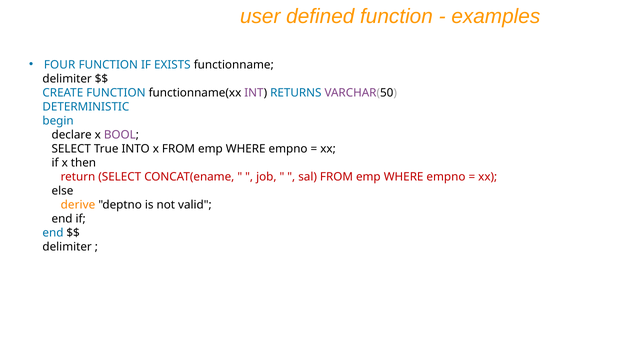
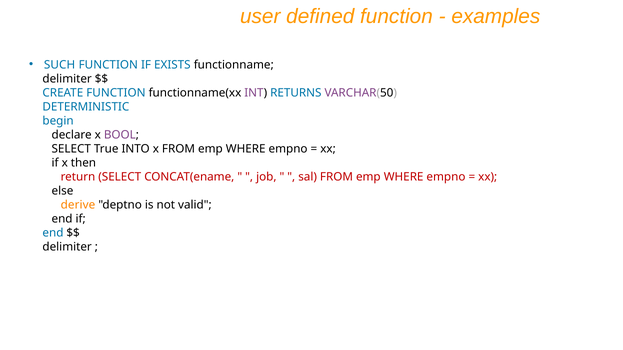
FOUR: FOUR -> SUCH
